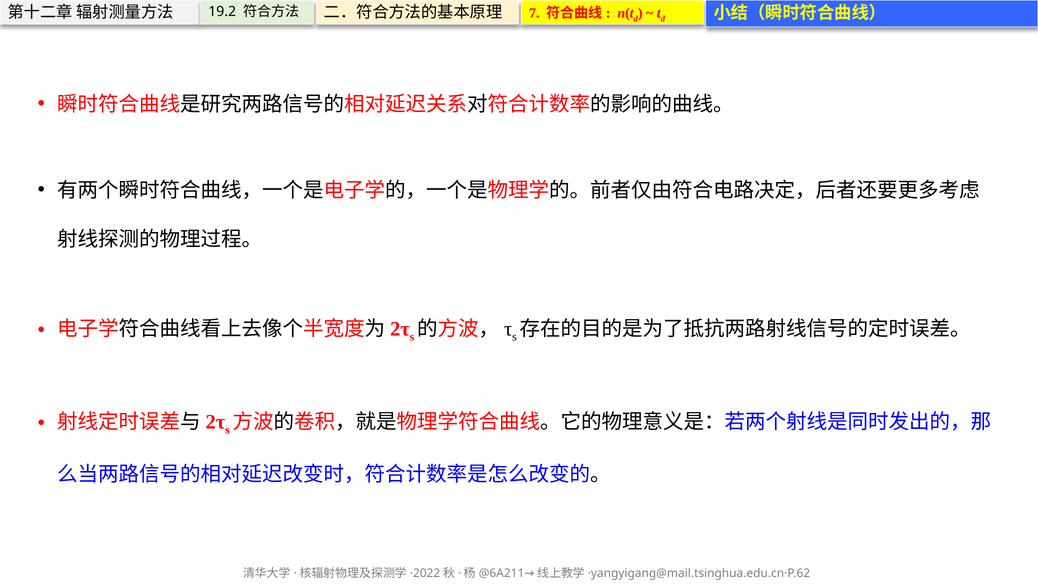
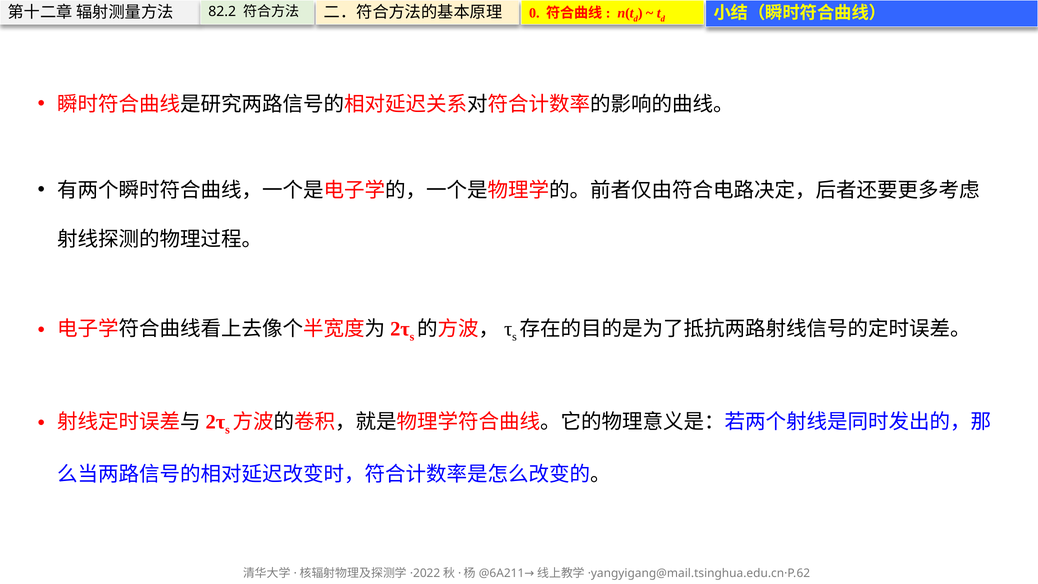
19.2: 19.2 -> 82.2
7: 7 -> 0
